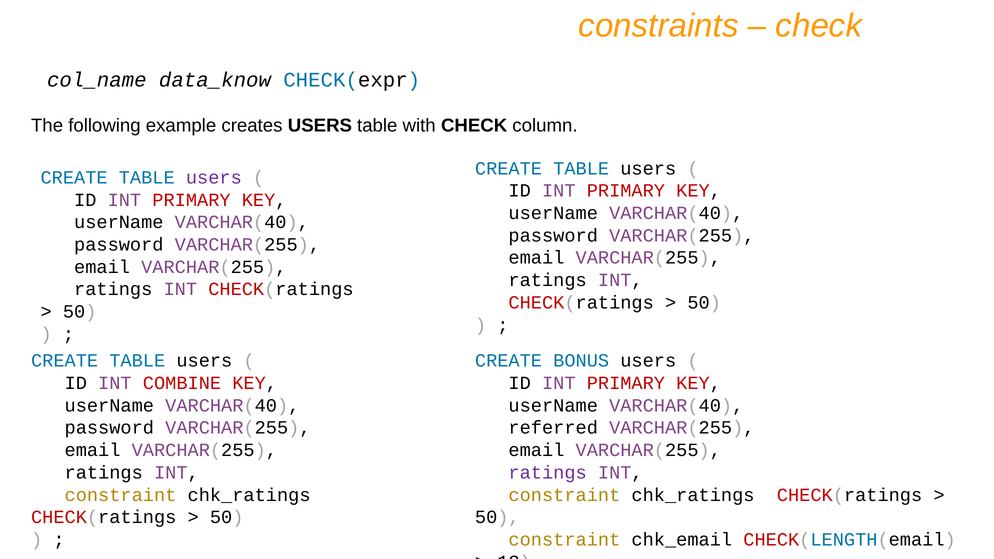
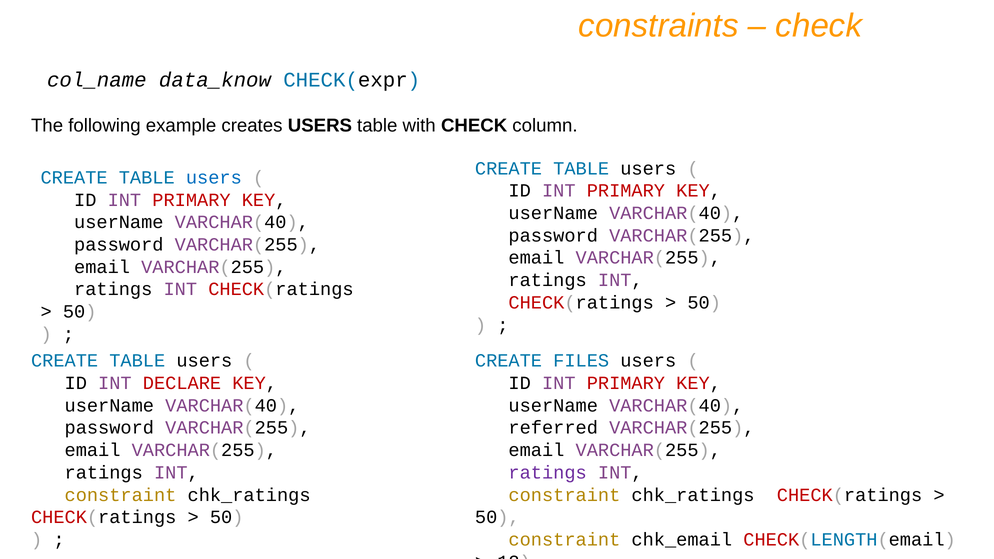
users at (214, 178) colour: purple -> blue
BONUS: BONUS -> FILES
COMBINE: COMBINE -> DECLARE
